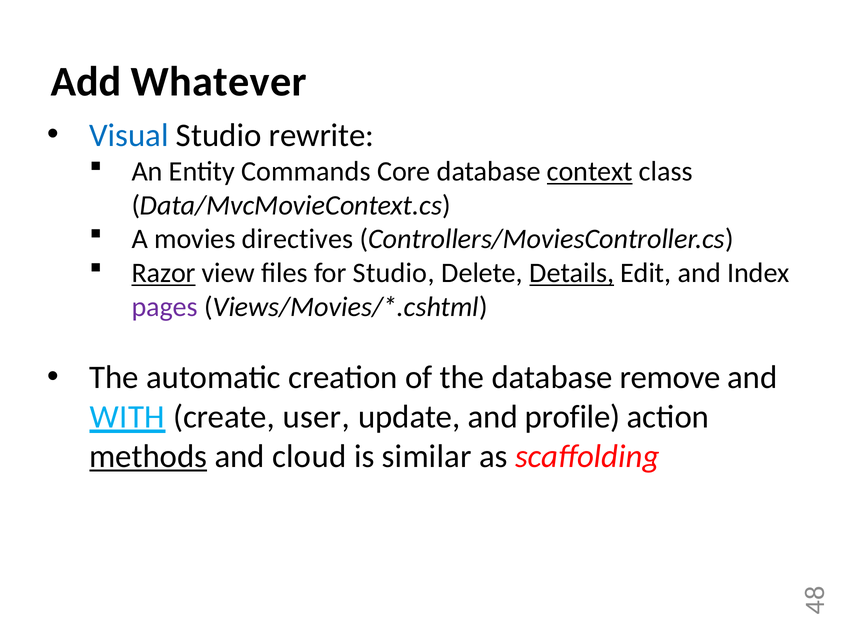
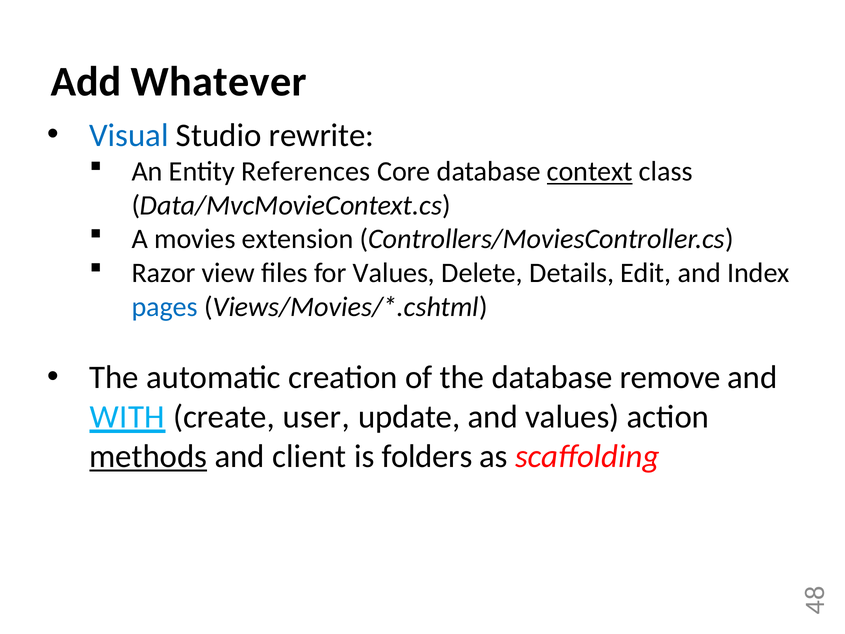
Commands: Commands -> References
directives: directives -> extension
Razor underline: present -> none
for Studio: Studio -> Values
Details underline: present -> none
pages colour: purple -> blue
and profile: profile -> values
cloud: cloud -> client
similar: similar -> folders
